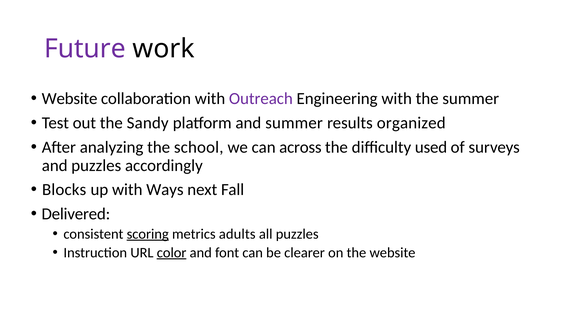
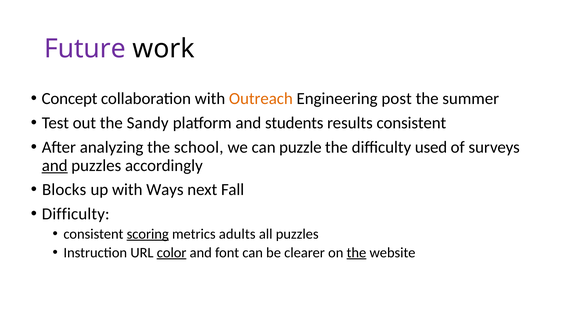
Website at (70, 98): Website -> Concept
Outreach colour: purple -> orange
Engineering with: with -> post
and summer: summer -> students
results organized: organized -> consistent
across: across -> puzzle
and at (55, 165) underline: none -> present
Delivered at (76, 214): Delivered -> Difficulty
the at (356, 252) underline: none -> present
